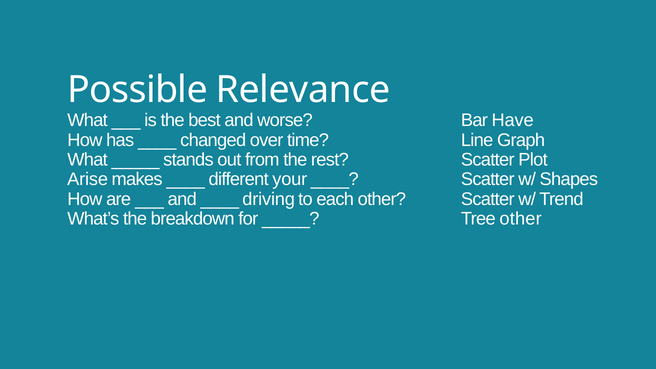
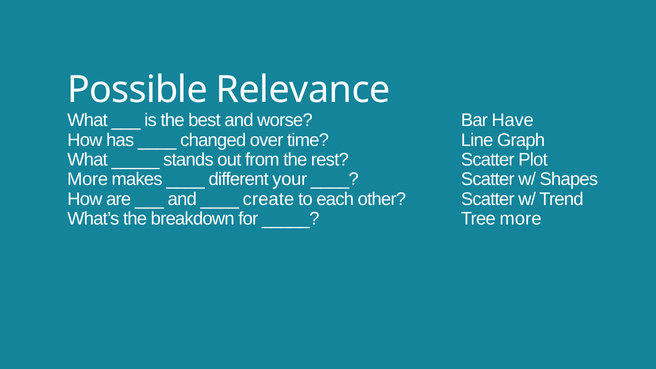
Arise at (88, 179): Arise -> More
driving: driving -> create
Tree other: other -> more
